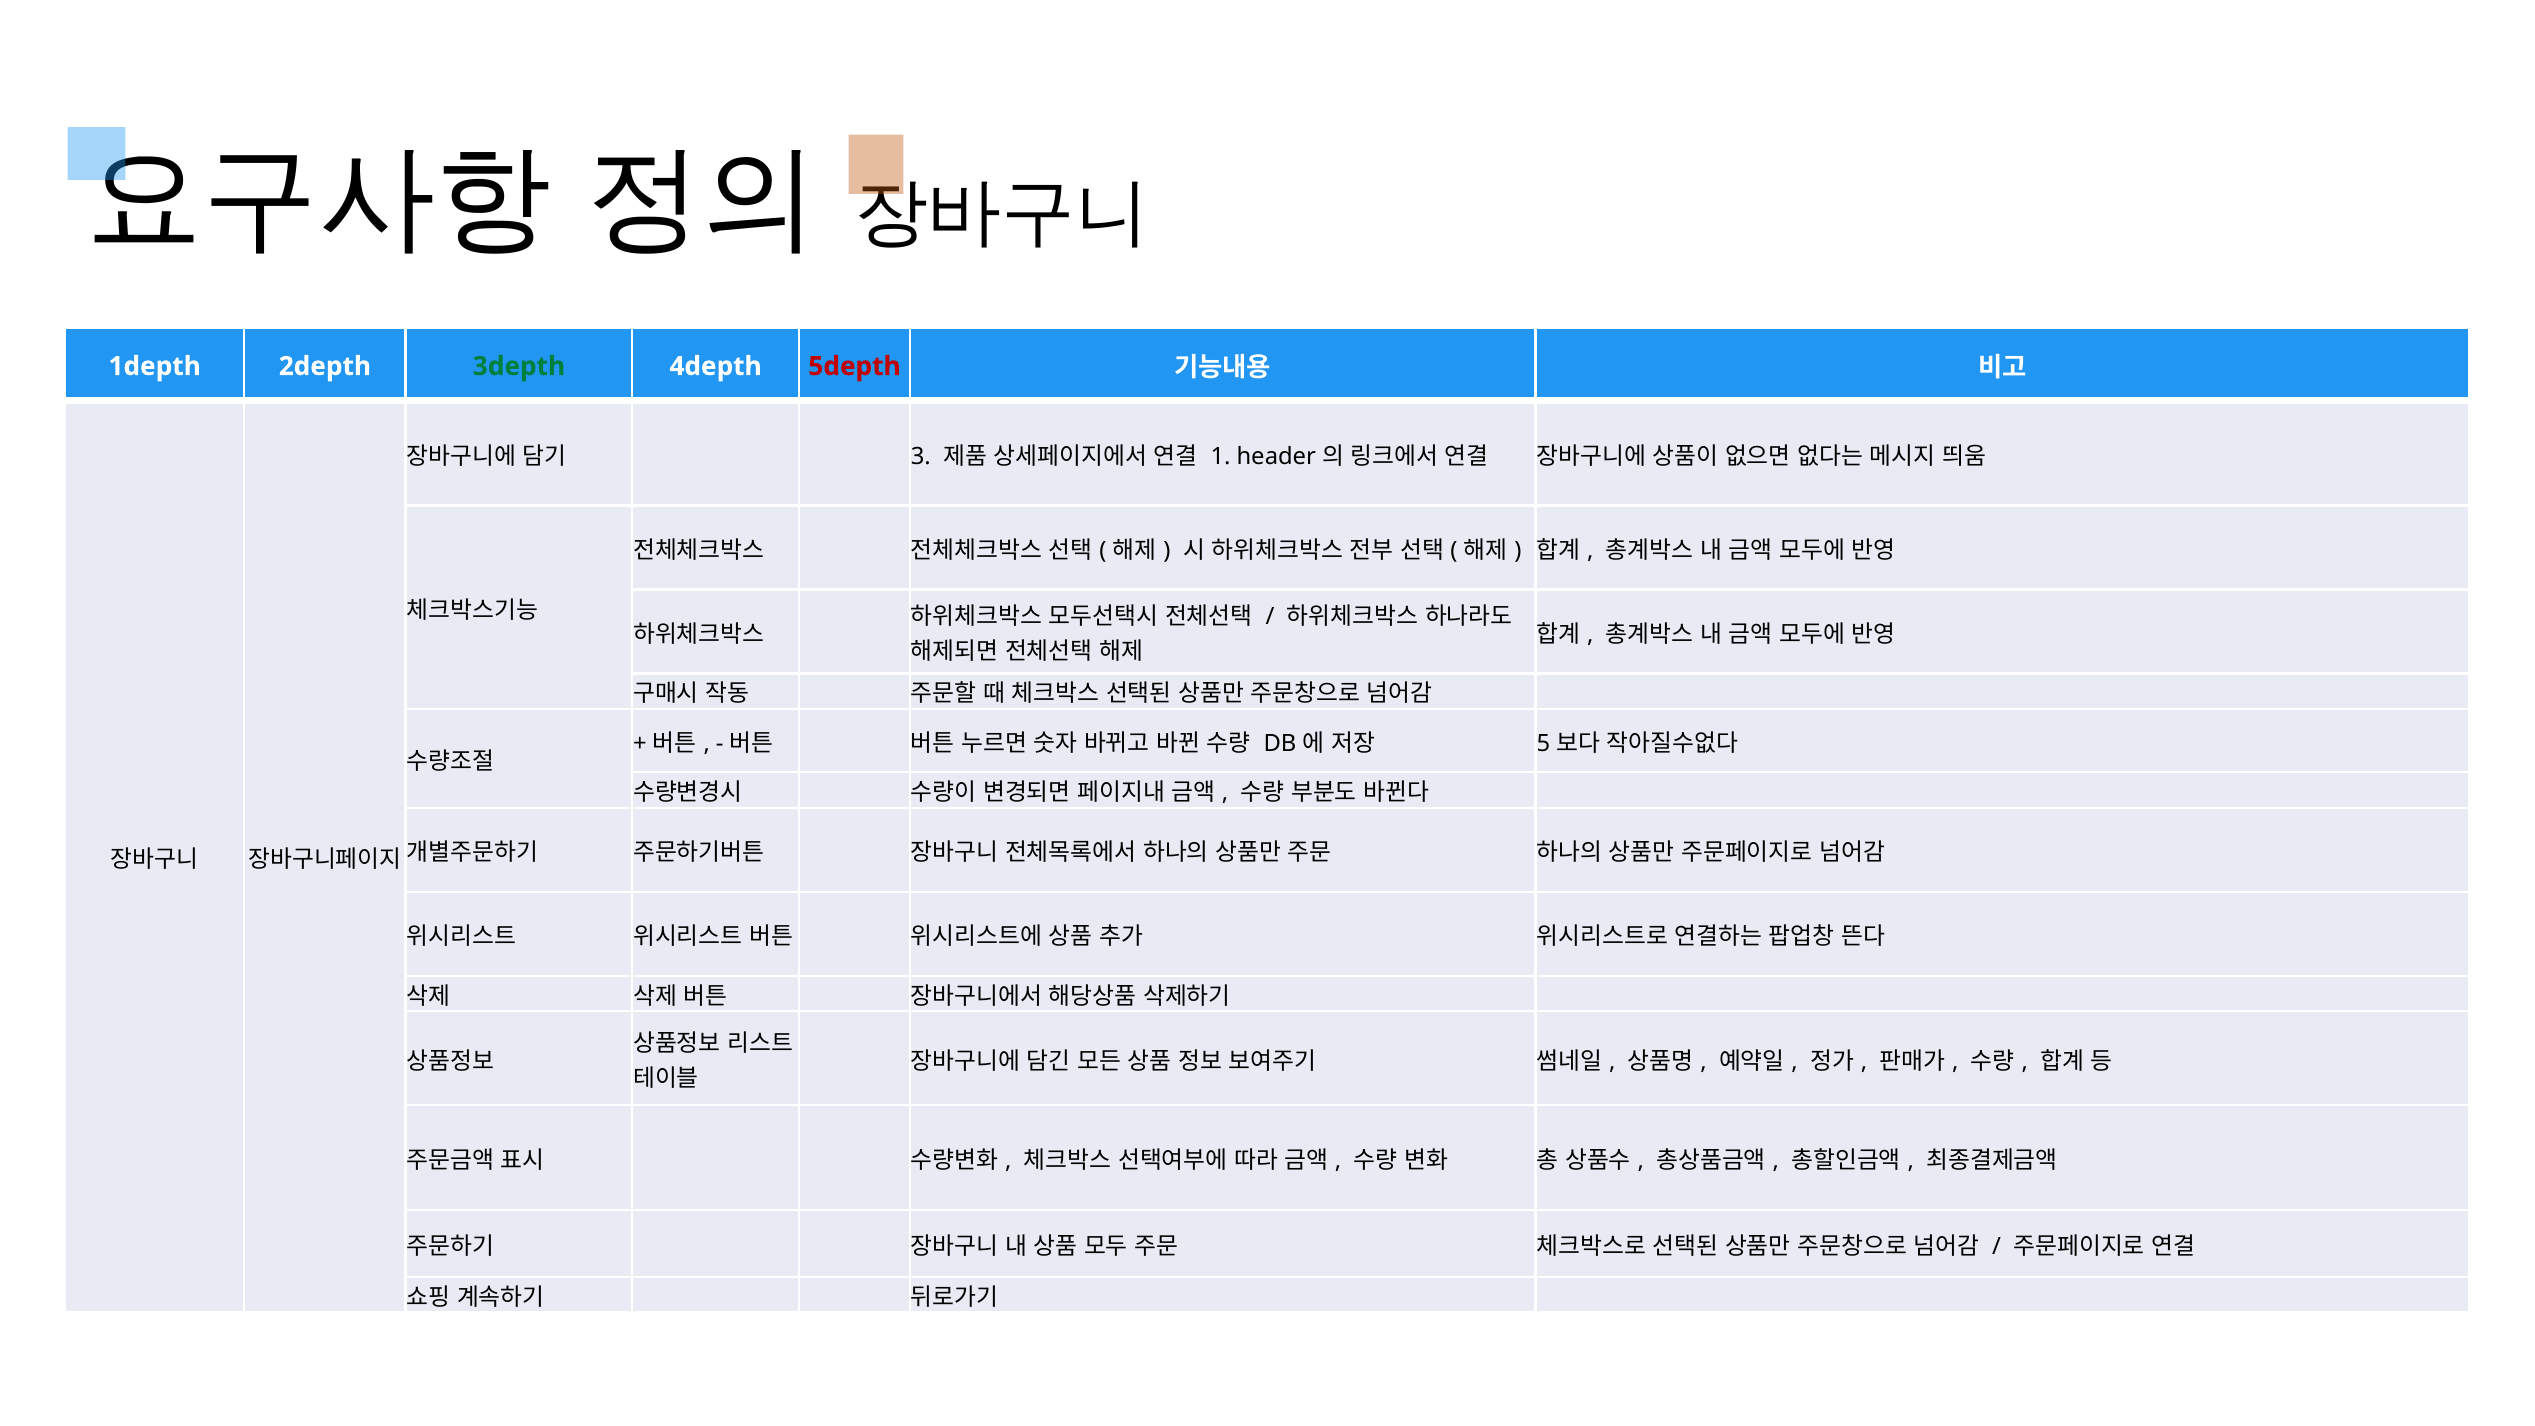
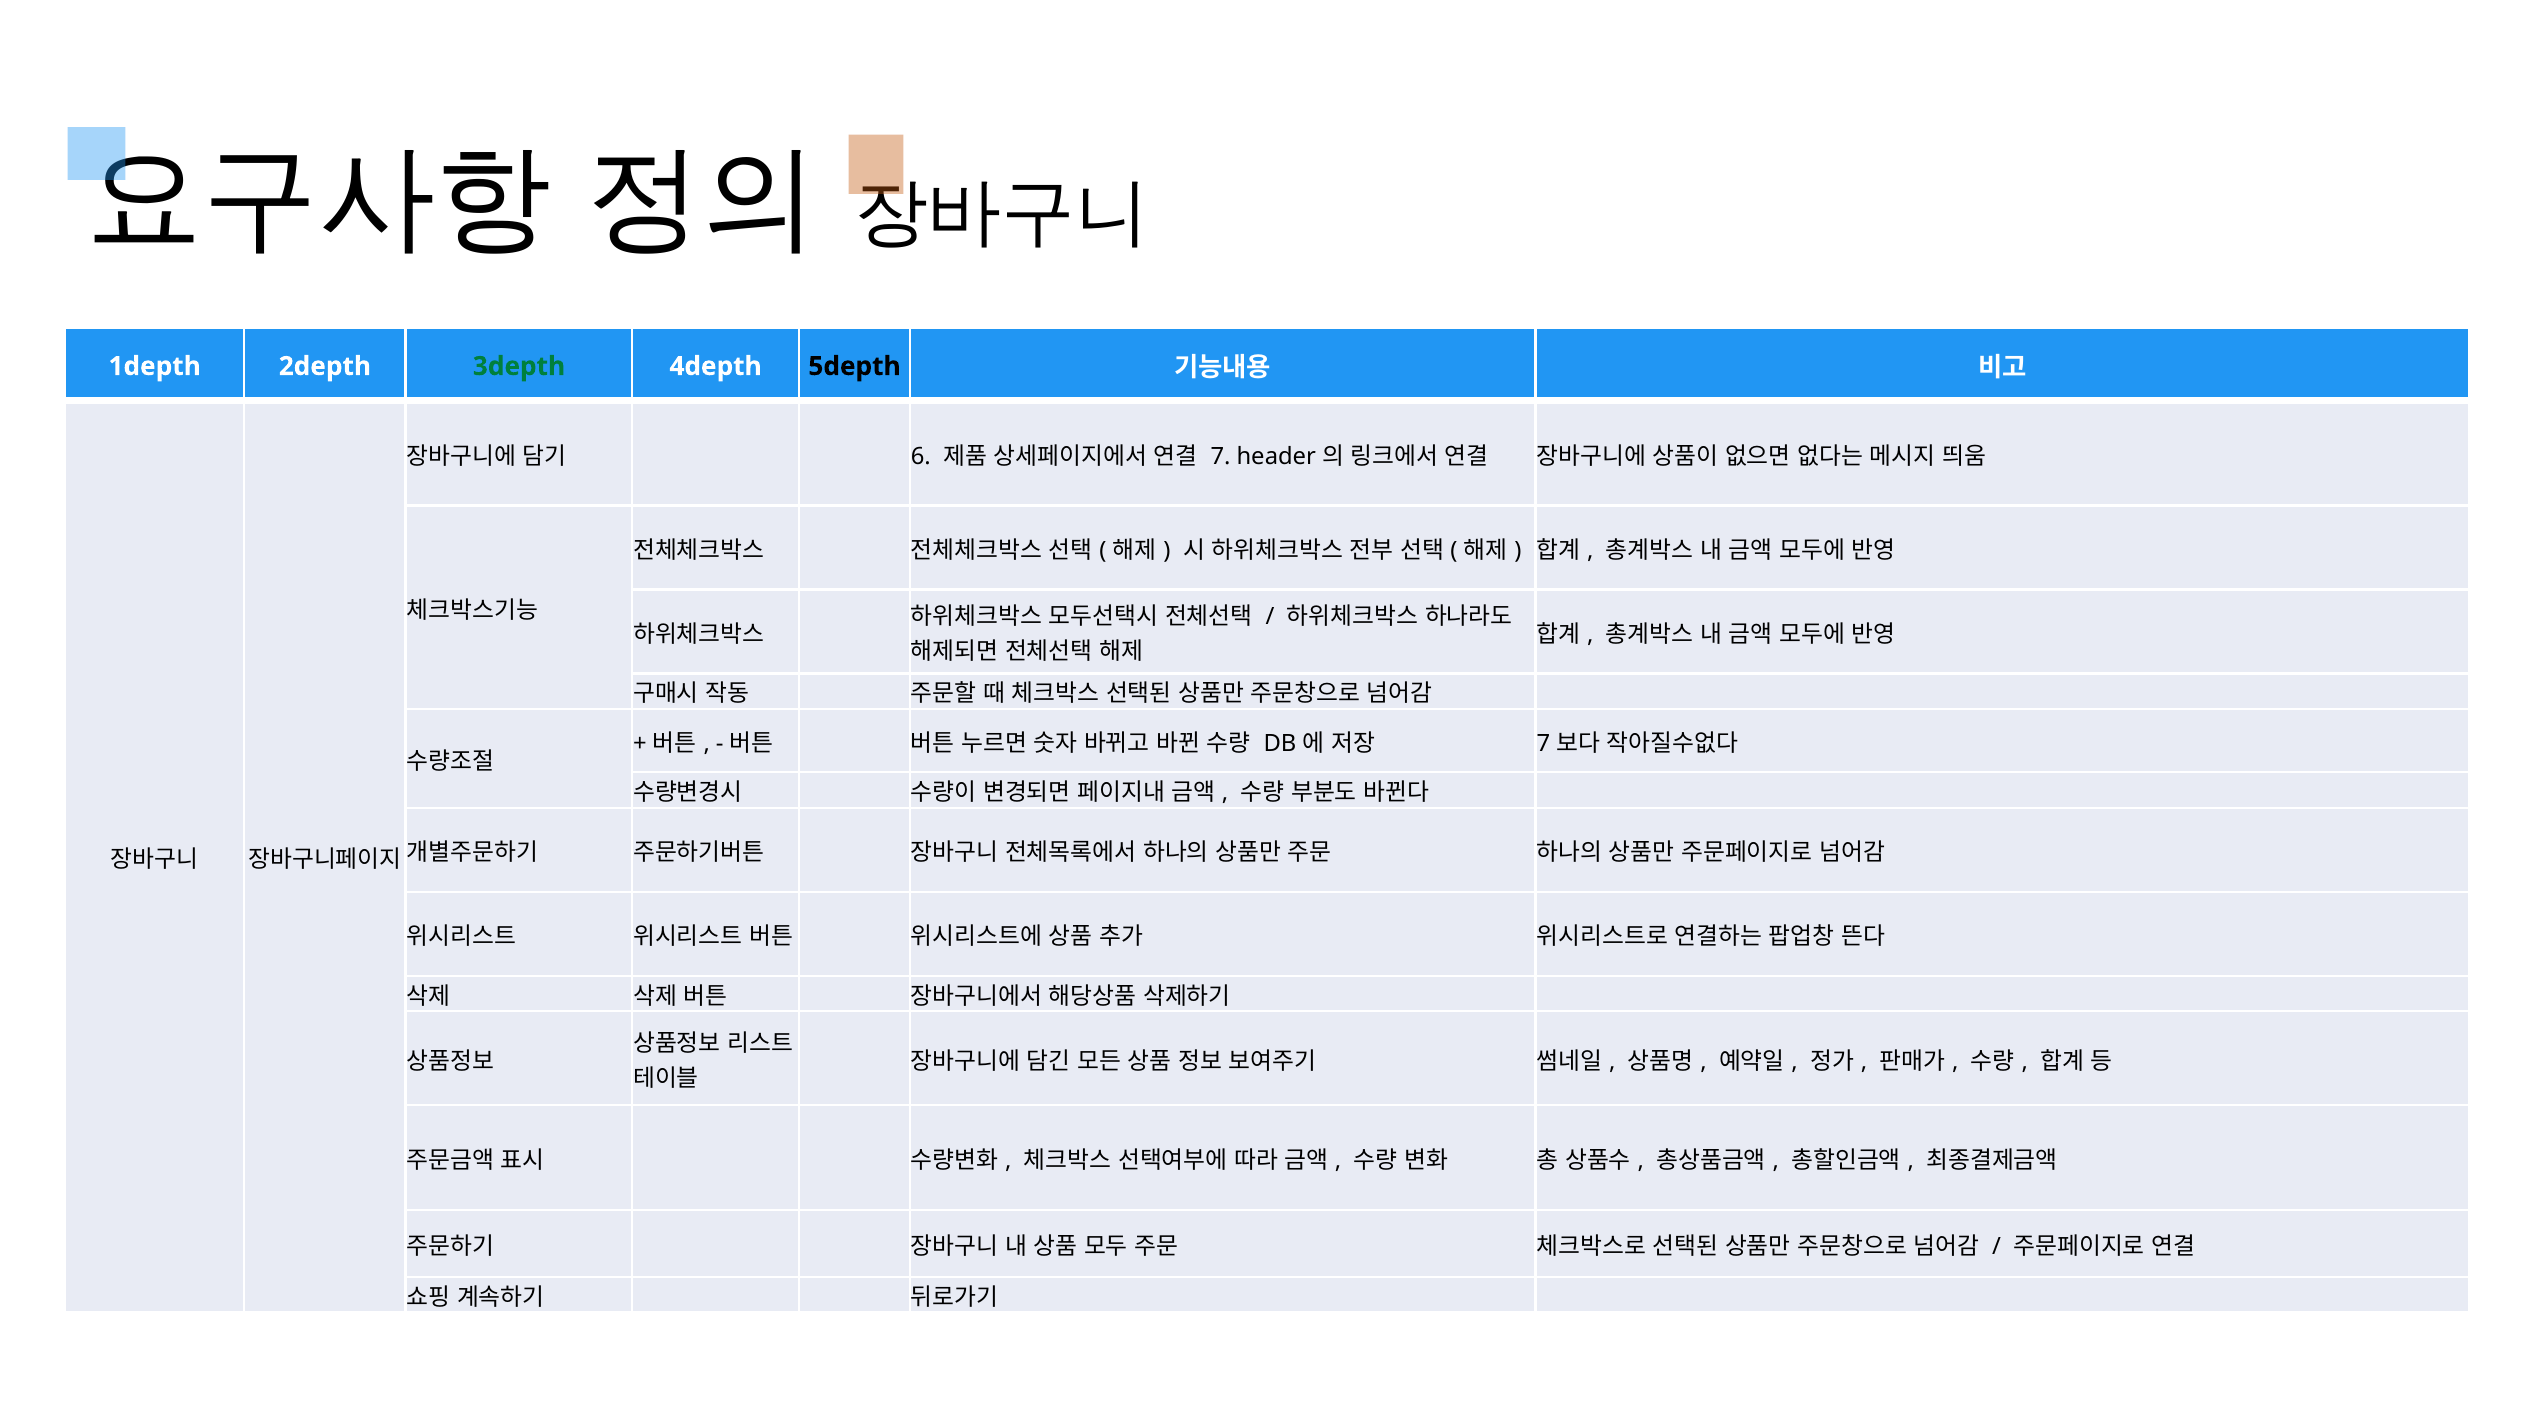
5depth colour: red -> black
3: 3 -> 6
1 at (1221, 456): 1 -> 7
5 at (1543, 744): 5 -> 7
